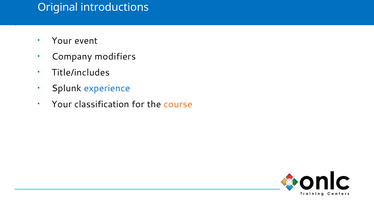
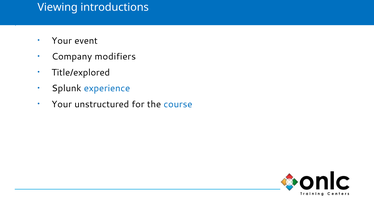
Original: Original -> Viewing
Title/includes: Title/includes -> Title/explored
classification: classification -> unstructured
course colour: orange -> blue
